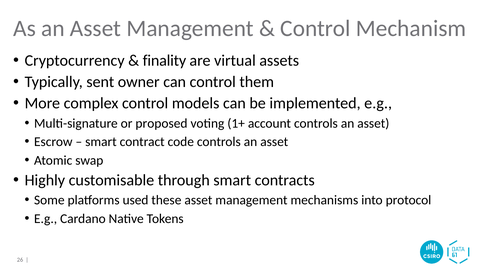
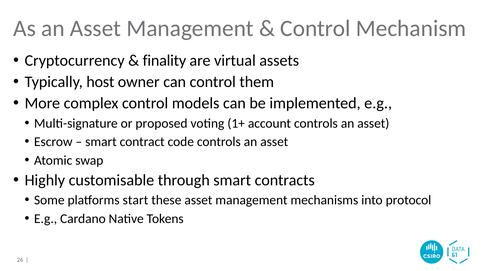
sent: sent -> host
used: used -> start
